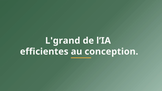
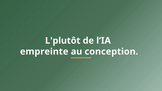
L'grand: L'grand -> L'plutôt
efficientes: efficientes -> empreinte
